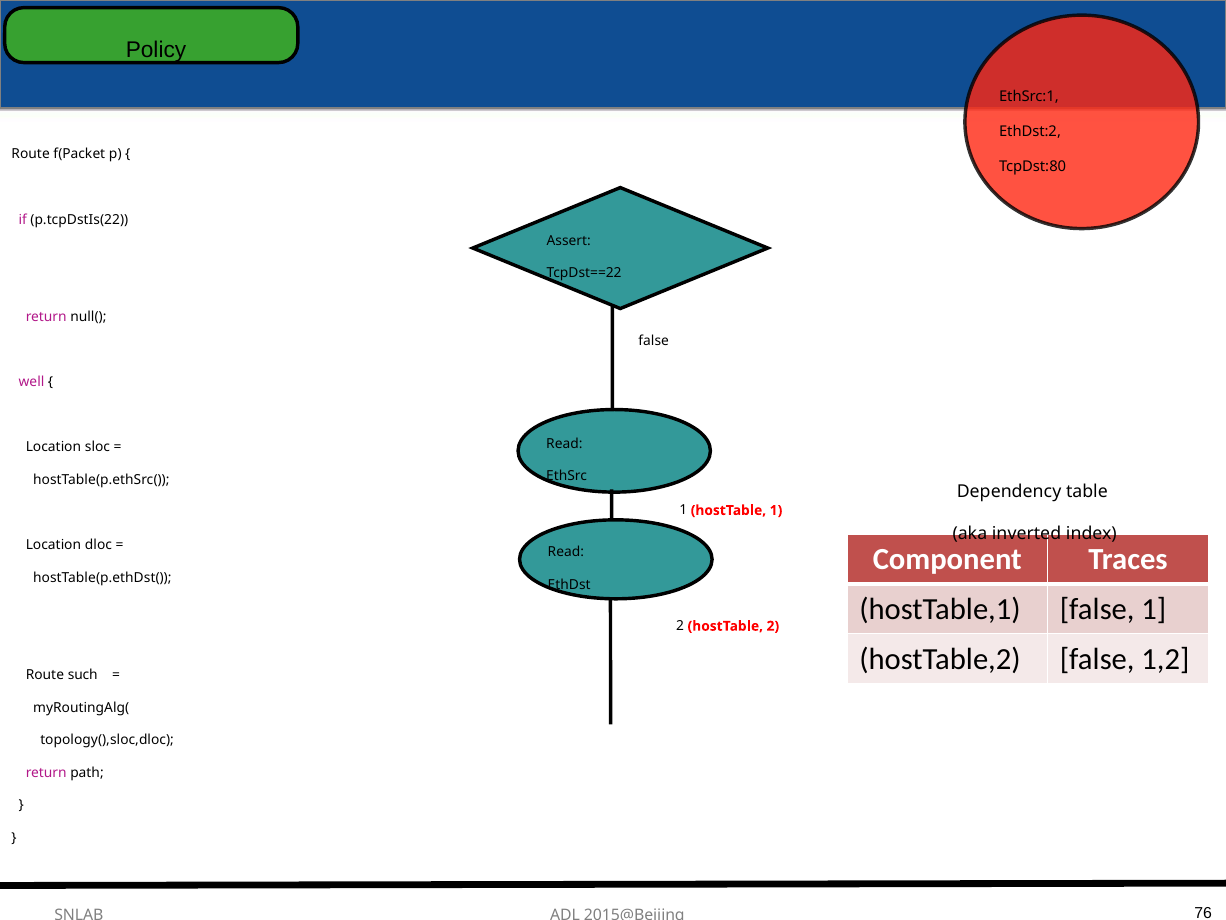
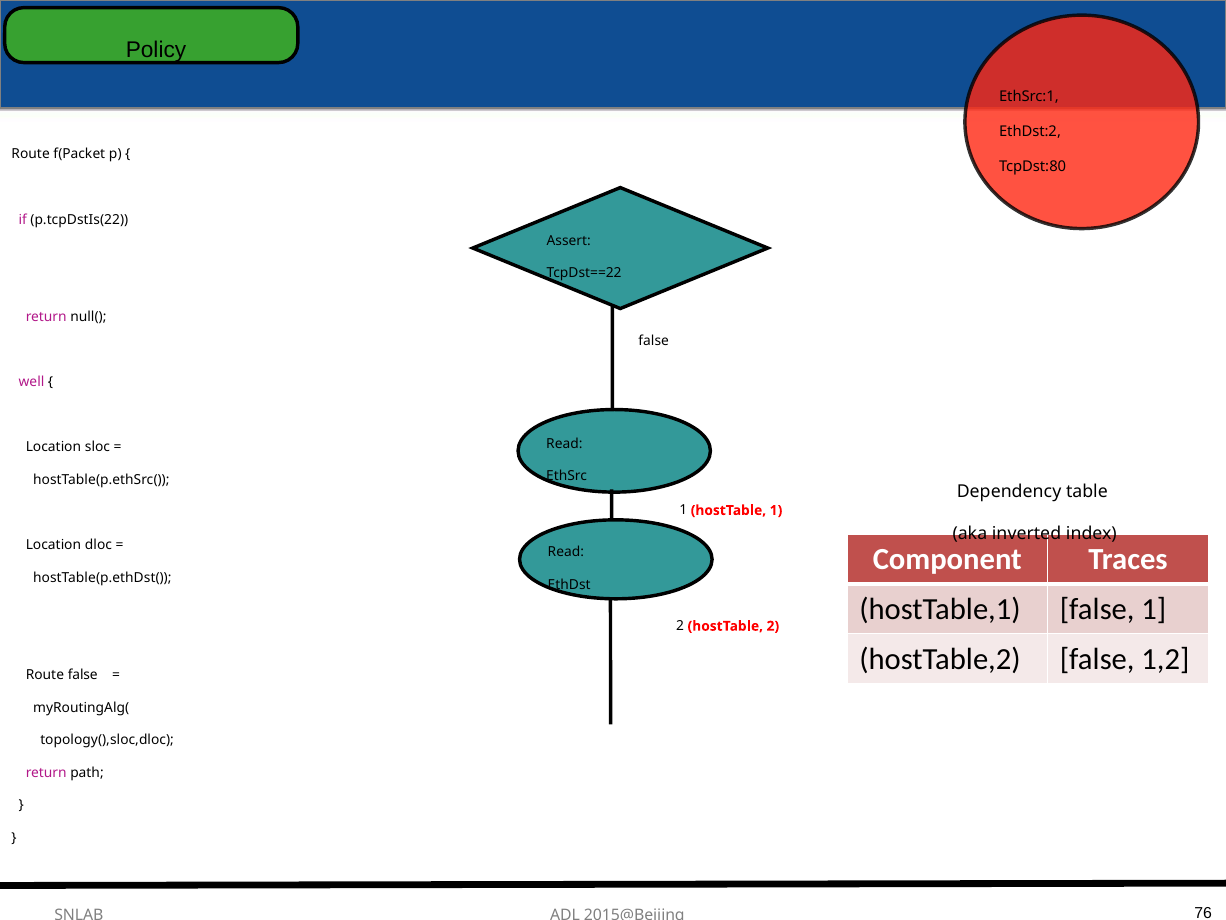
Route such: such -> false
